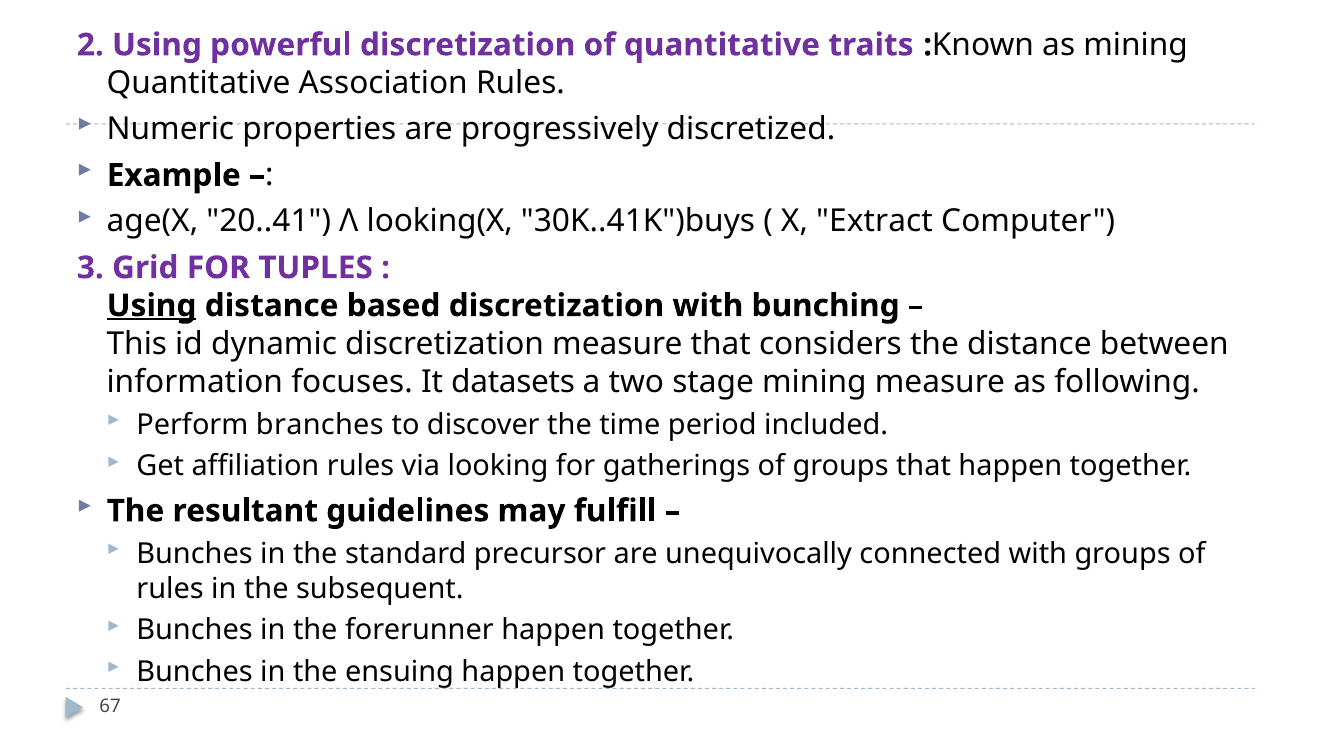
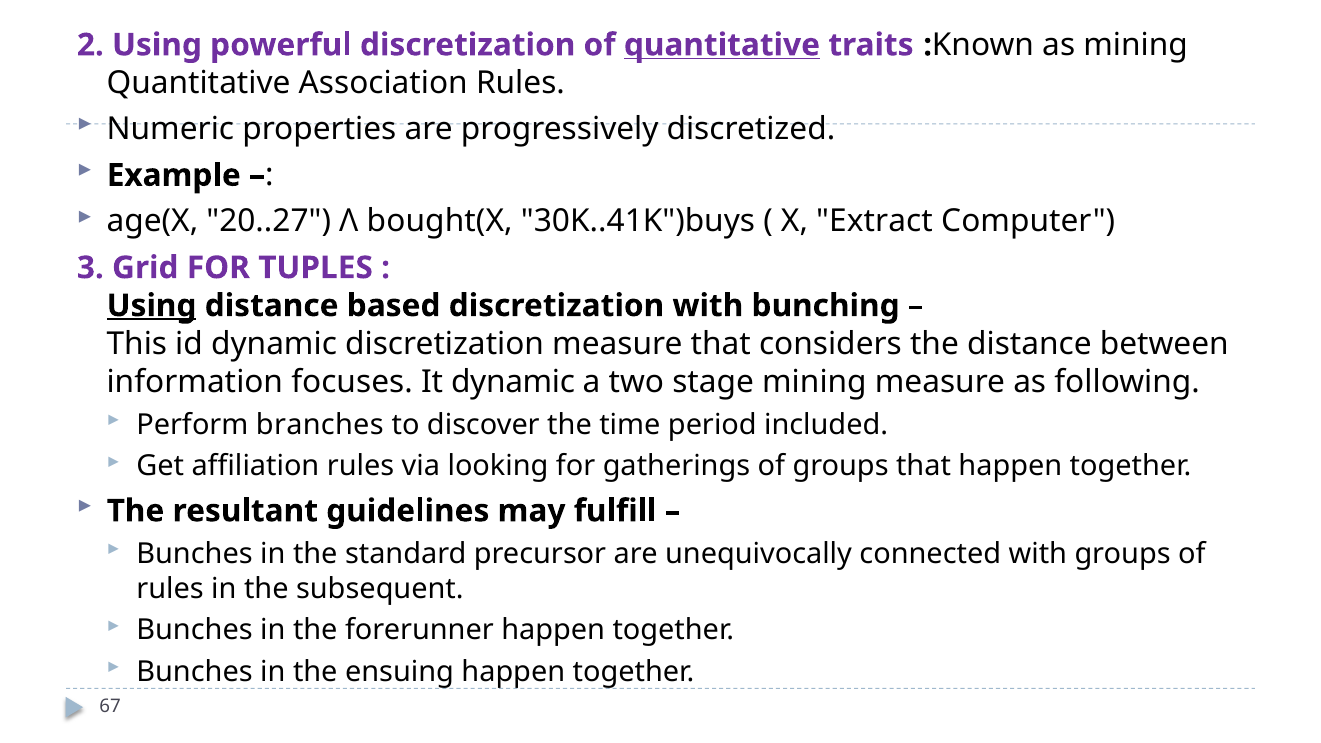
quantitative at (722, 45) underline: none -> present
20..41: 20..41 -> 20..27
looking(X: looking(X -> bought(X
It datasets: datasets -> dynamic
